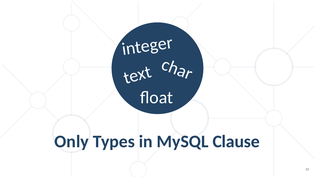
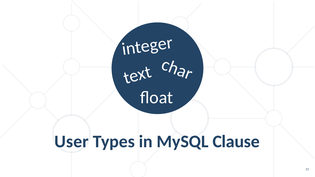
Only: Only -> User
